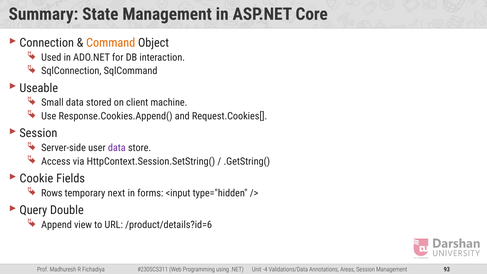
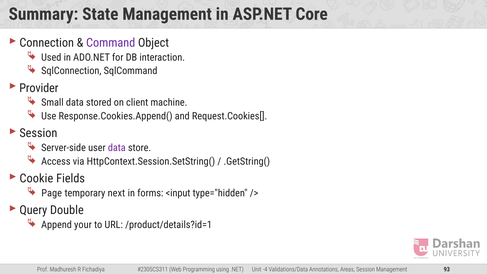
Command colour: orange -> purple
Useable: Useable -> Provider
Rows: Rows -> Page
view: view -> your
/product/details?id=6: /product/details?id=6 -> /product/details?id=1
